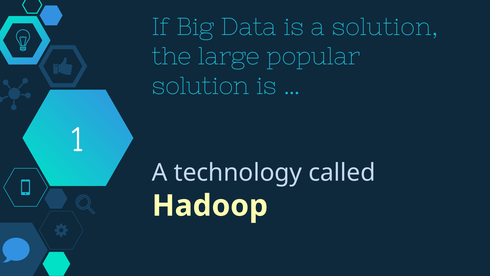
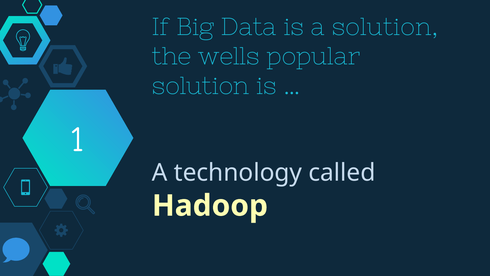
large: large -> wells
